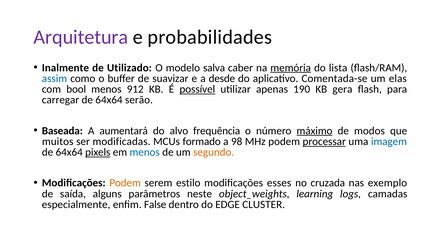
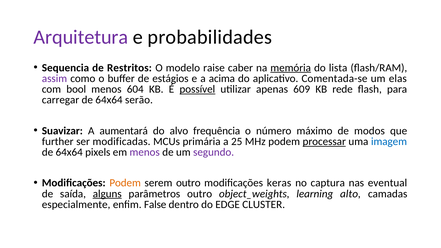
Inalmente: Inalmente -> Sequencia
Utilizado: Utilizado -> Restritos
salva: salva -> raise
assim colour: blue -> purple
suavizar: suavizar -> estágios
desde: desde -> acima
912: 912 -> 604
190: 190 -> 609
gera: gera -> rede
Baseada: Baseada -> Suavizar
máximo underline: present -> none
muitos: muitos -> further
formado: formado -> primária
98: 98 -> 25
pixels underline: present -> none
menos at (145, 152) colour: blue -> purple
segundo colour: orange -> purple
serem estilo: estilo -> outro
esses: esses -> keras
cruzada: cruzada -> captura
exemplo: exemplo -> eventual
alguns underline: none -> present
parâmetros neste: neste -> outro
logs: logs -> alto
